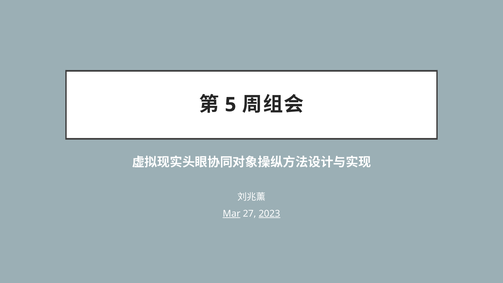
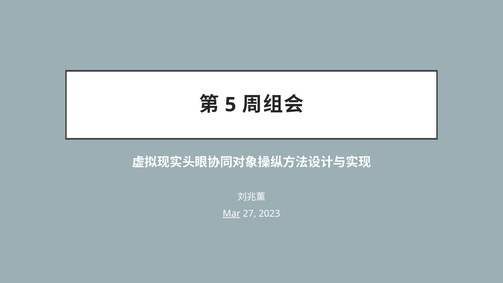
2023 underline: present -> none
